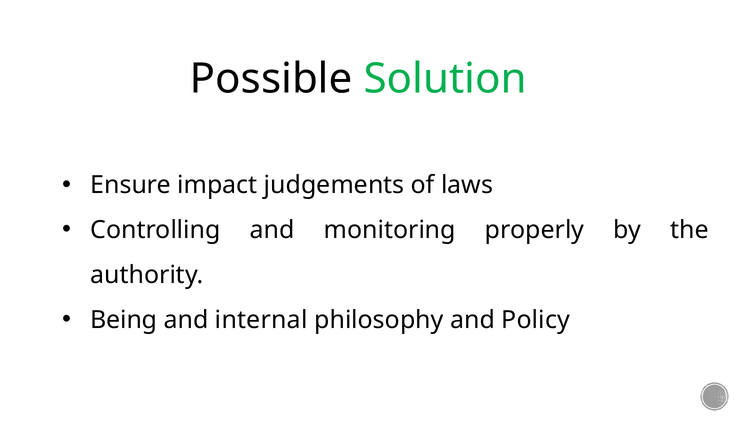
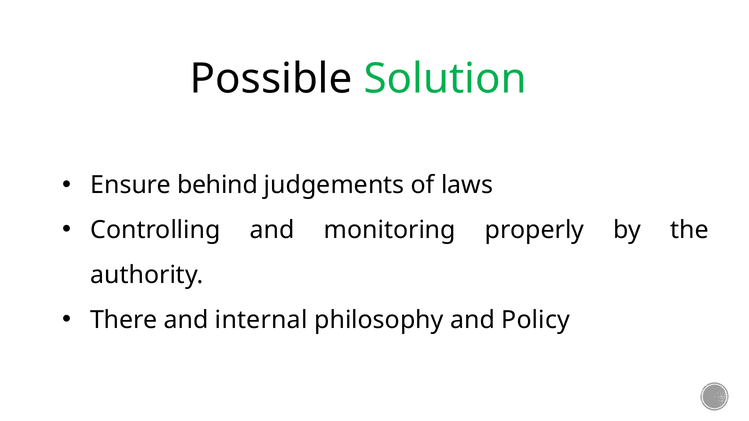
impact: impact -> behind
Being: Being -> There
